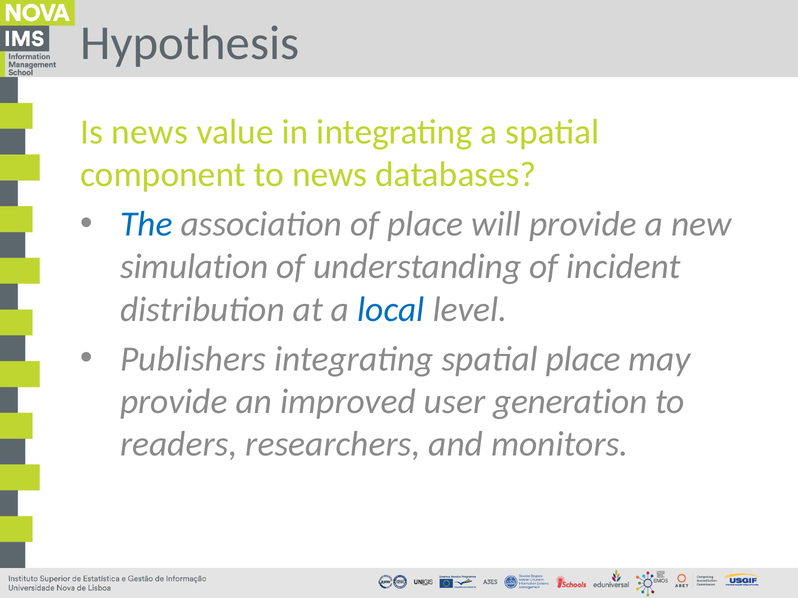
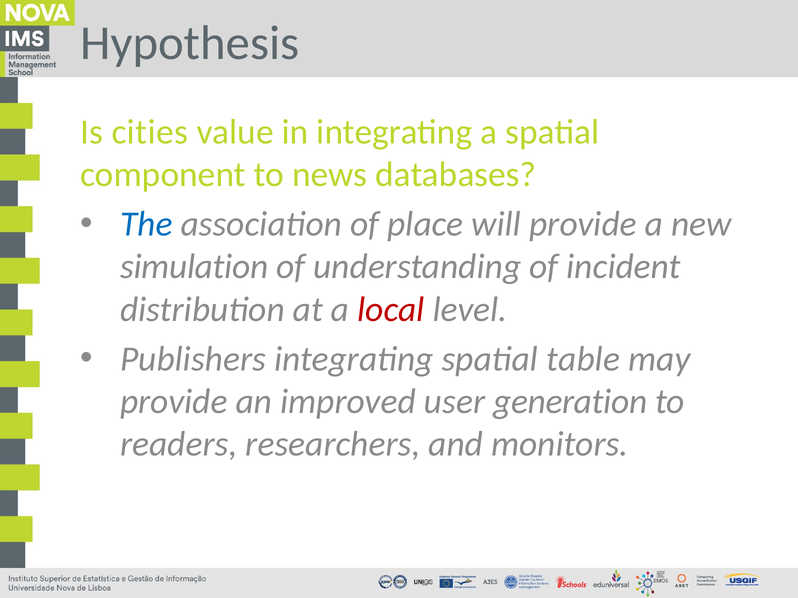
Is news: news -> cities
local colour: blue -> red
spatial place: place -> table
